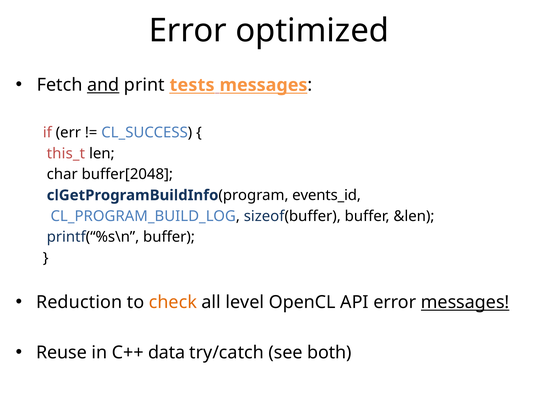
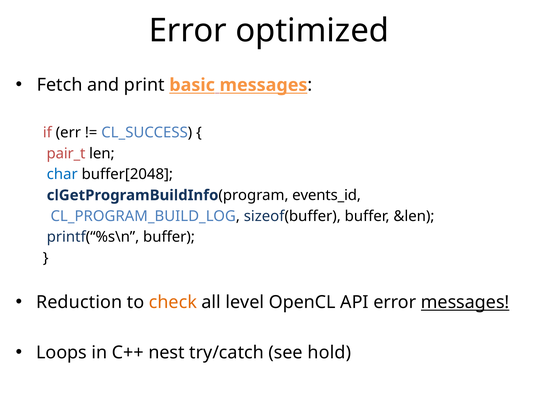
and underline: present -> none
tests: tests -> basic
this_t: this_t -> pair_t
char colour: black -> blue
Reuse: Reuse -> Loops
data: data -> nest
both: both -> hold
